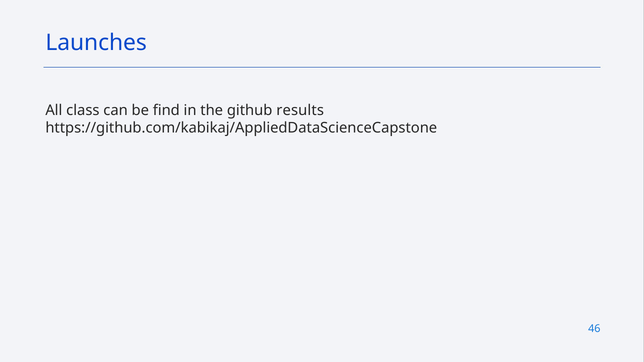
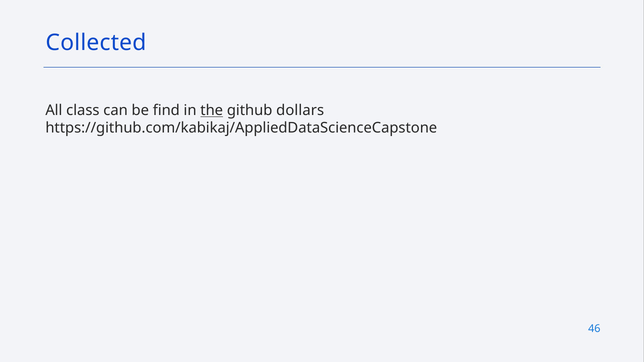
Launches: Launches -> Collected
the underline: none -> present
results: results -> dollars
